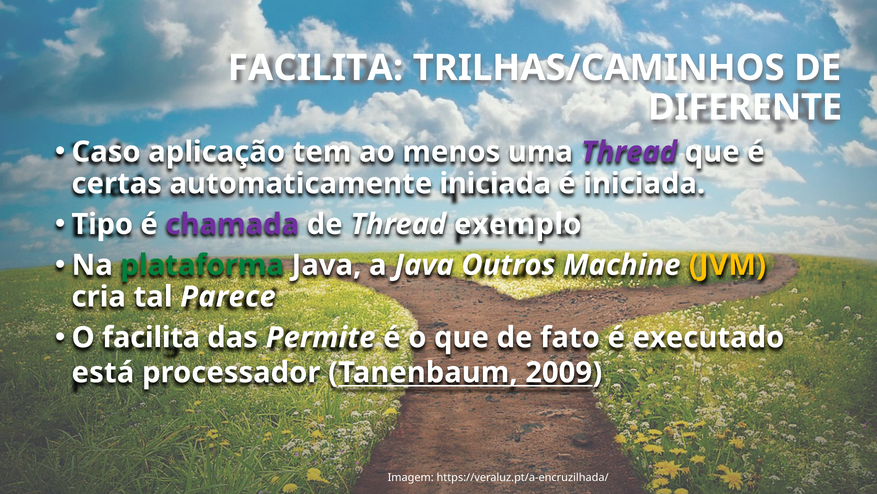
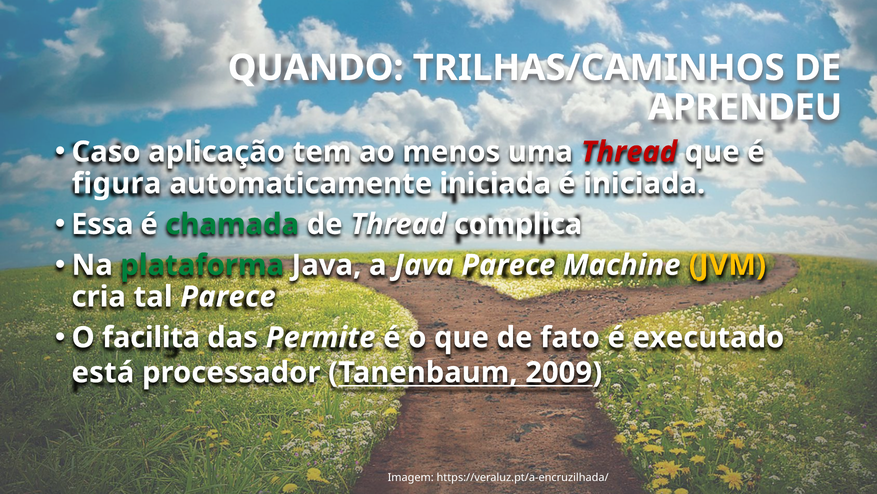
FACILITA at (315, 68): FACILITA -> QUANDO
DIFERENTE: DIFERENTE -> APRENDEU
Thread at (629, 152) colour: purple -> red
certas: certas -> figura
Tipo: Tipo -> Essa
chamada colour: purple -> green
exemplo: exemplo -> complica
Java Outros: Outros -> Parece
